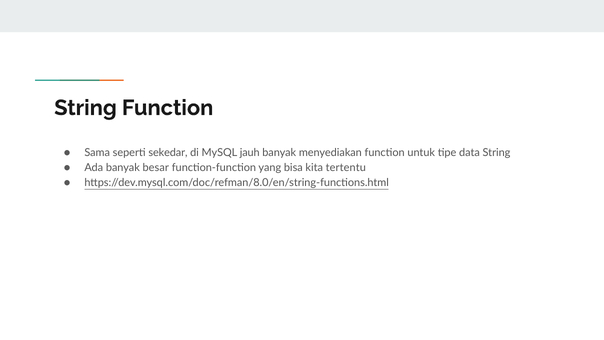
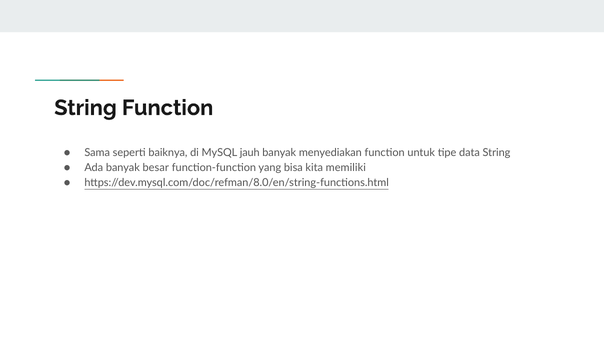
sekedar: sekedar -> baiknya
tertentu: tertentu -> memiliki
